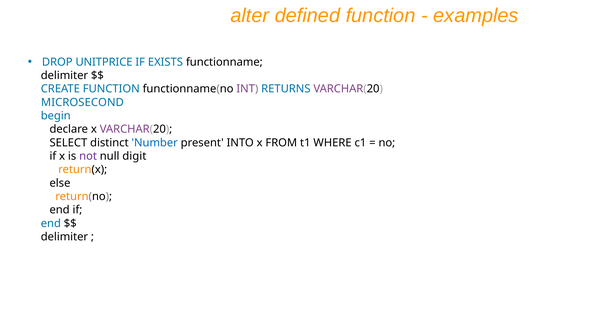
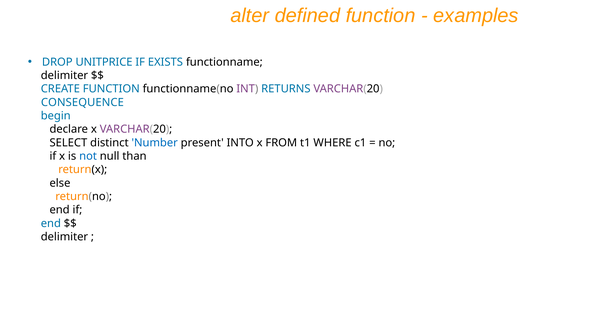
MICROSECOND: MICROSECOND -> CONSEQUENCE
not colour: purple -> blue
digit: digit -> than
